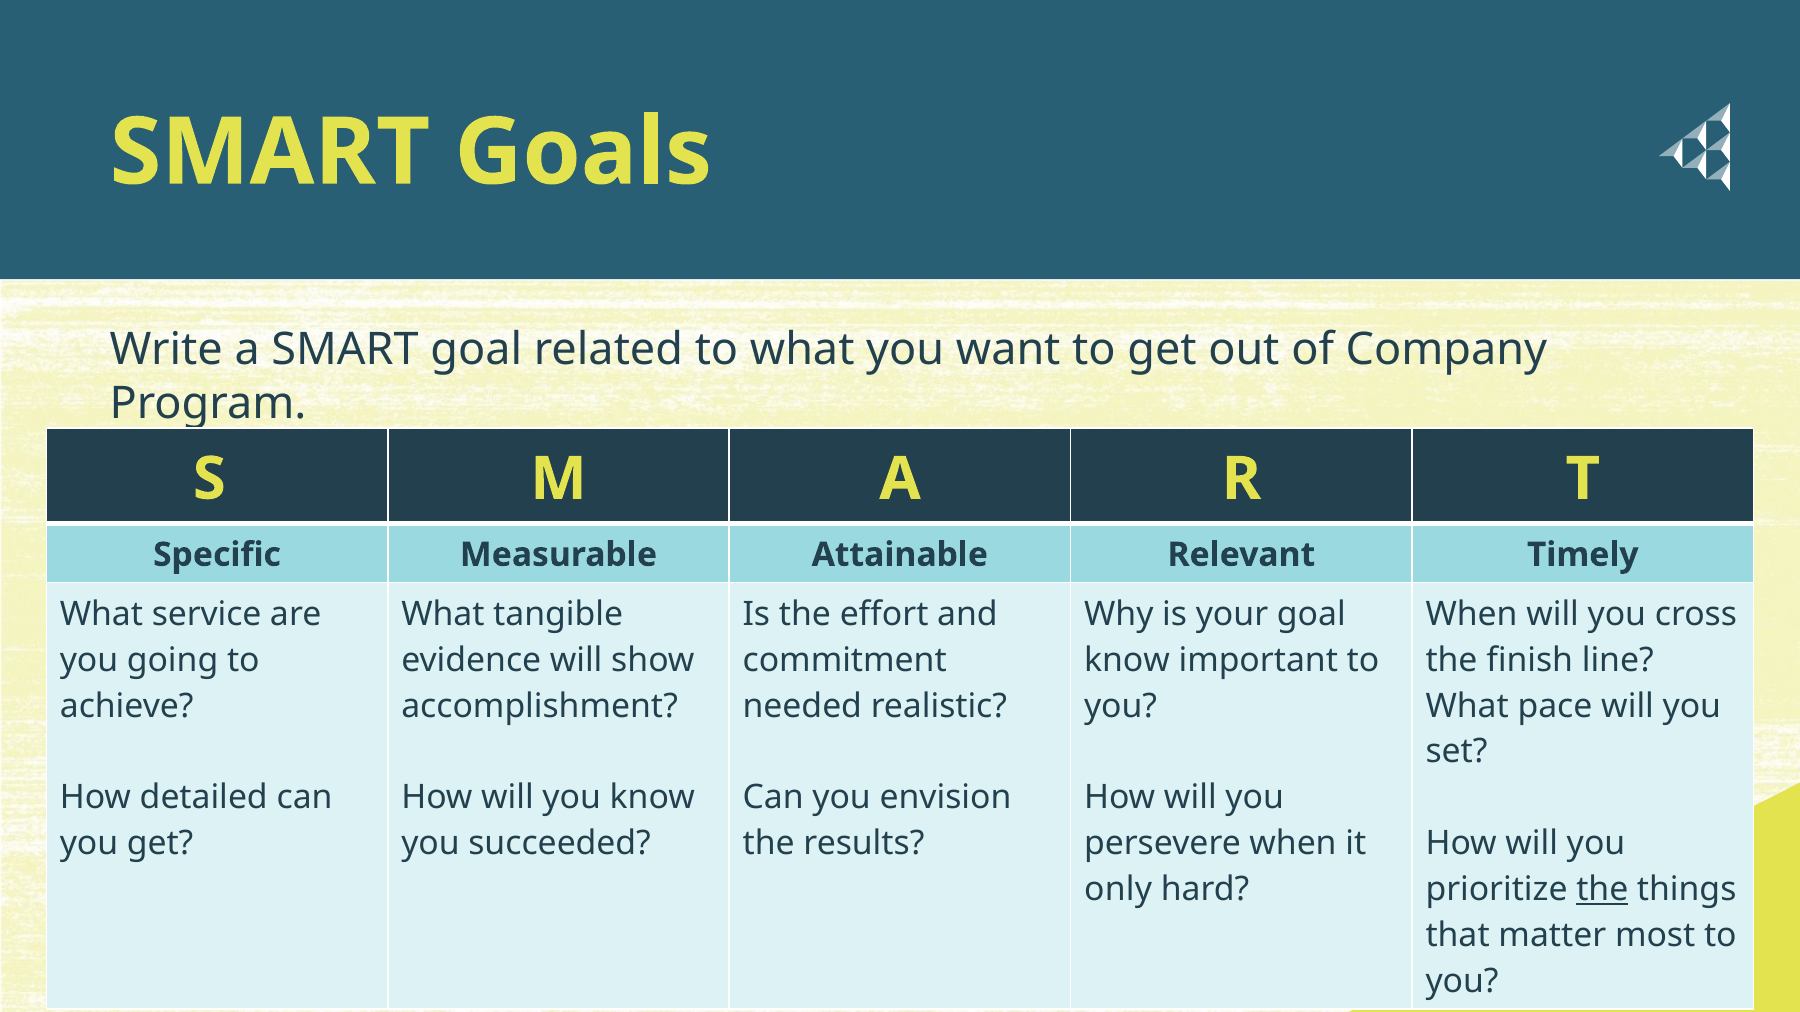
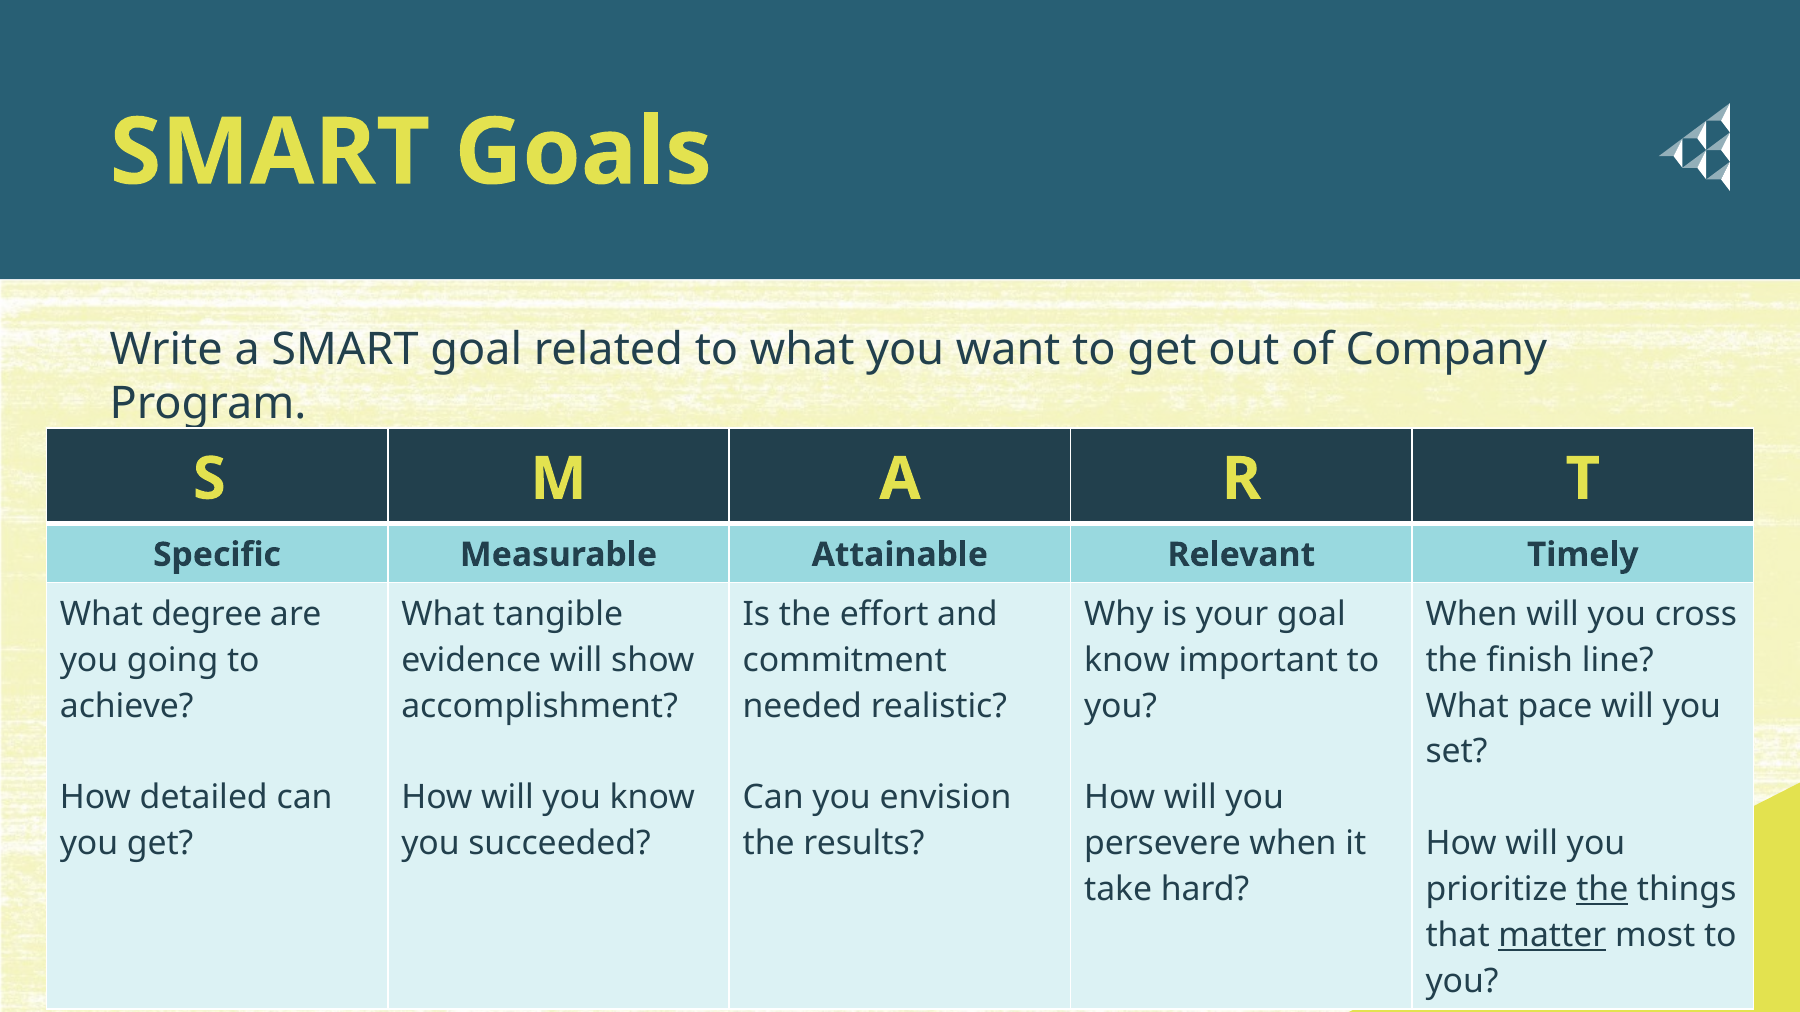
service: service -> degree
only: only -> take
matter underline: none -> present
